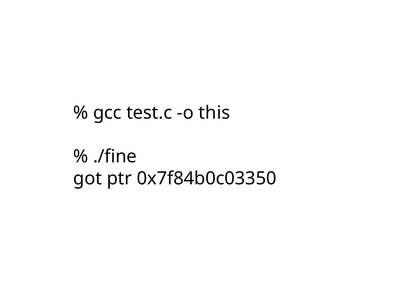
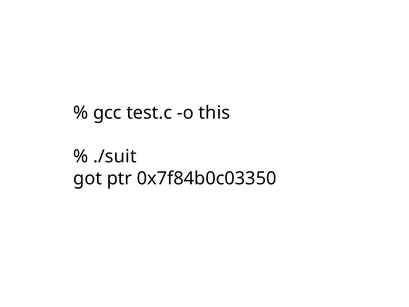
./fine: ./fine -> ./suit
